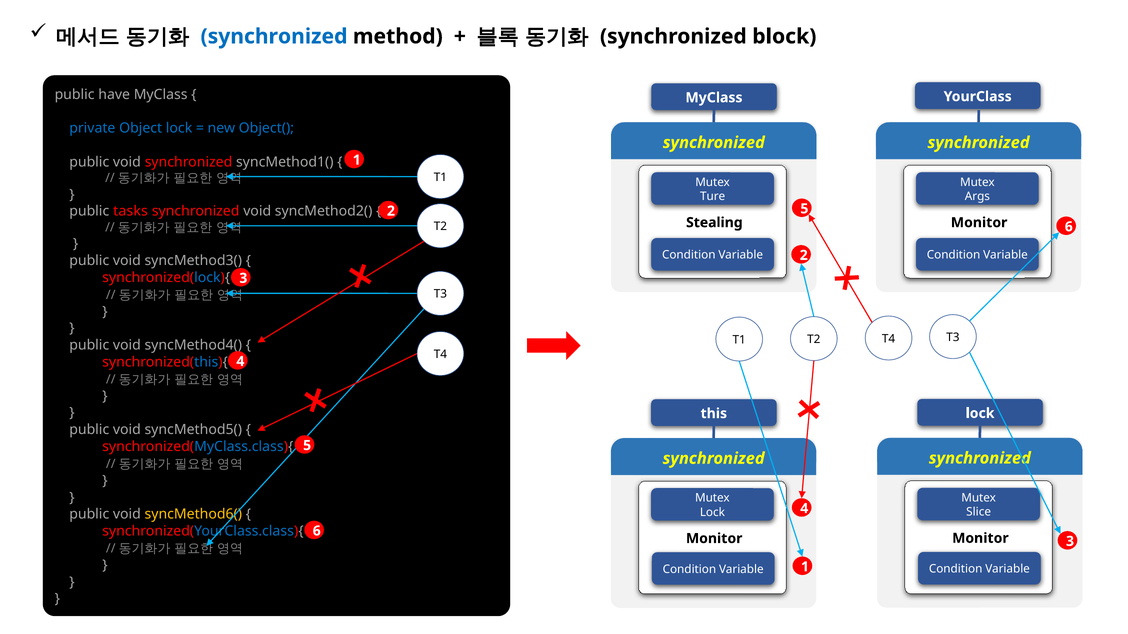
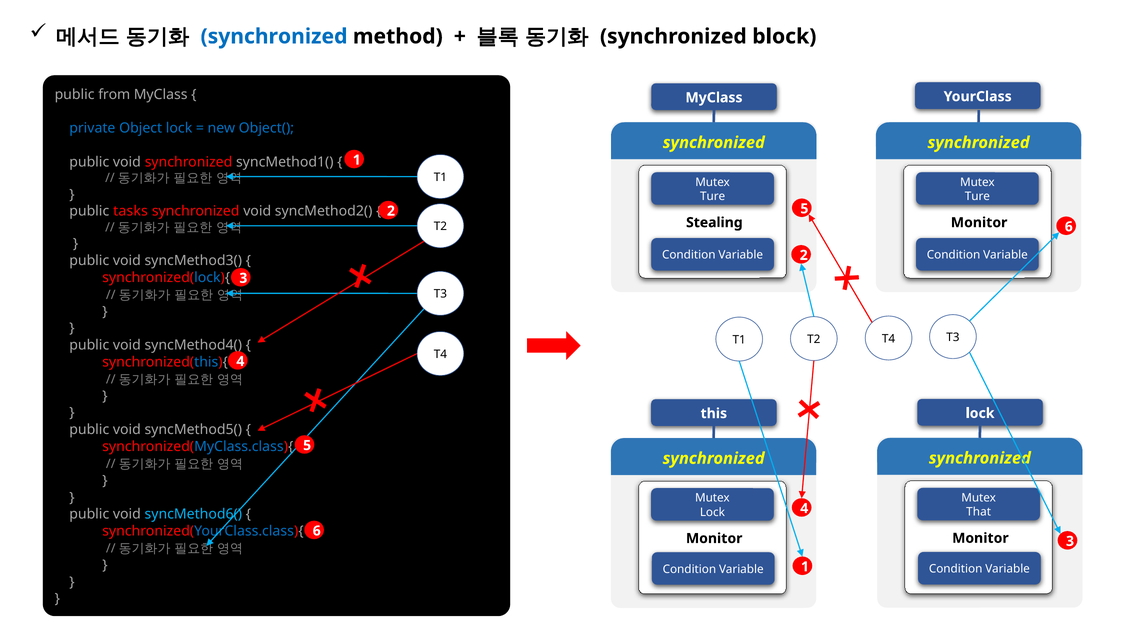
have: have -> from
Args at (977, 196): Args -> Ture
Slice: Slice -> That
syncMethod6( colour: yellow -> light blue
